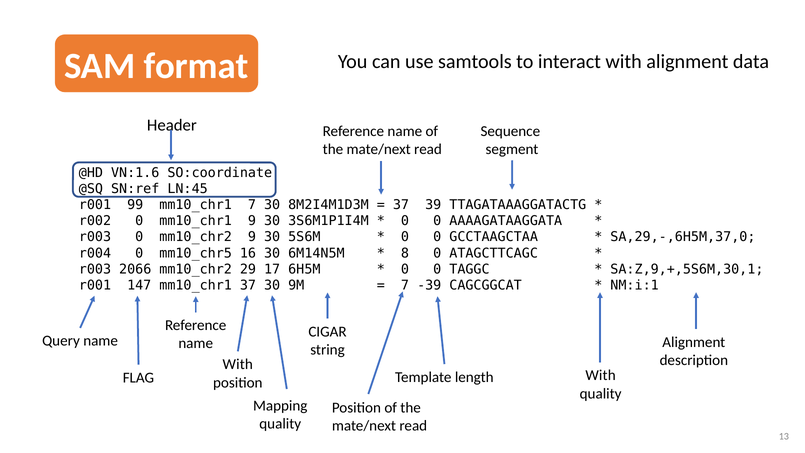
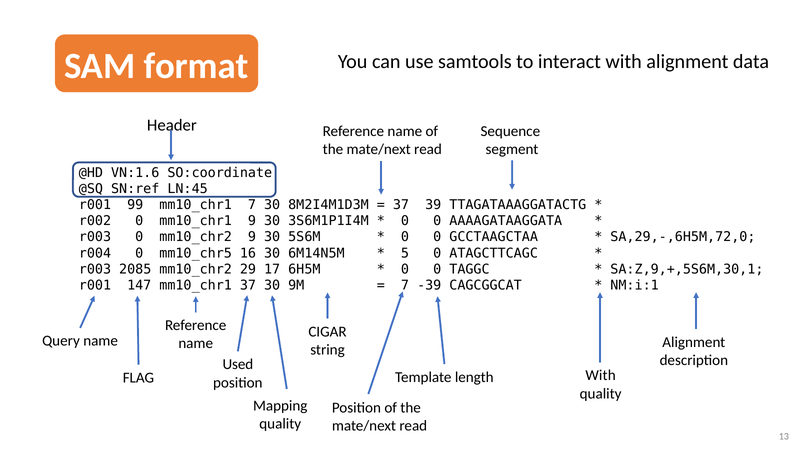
SA,29,-,6H5M,37,0: SA,29,-,6H5M,37,0 -> SA,29,-,6H5M,72,0
8: 8 -> 5
2066: 2066 -> 2085
With at (238, 364): With -> Used
